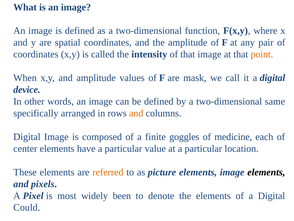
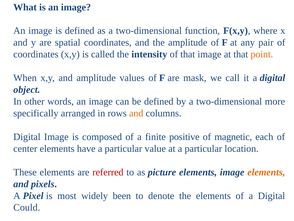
device: device -> object
same: same -> more
goggles: goggles -> positive
medicine: medicine -> magnetic
referred colour: orange -> red
elements at (266, 172) colour: black -> orange
